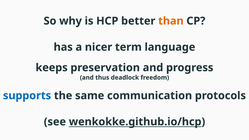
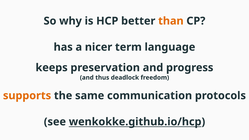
supports colour: blue -> orange
